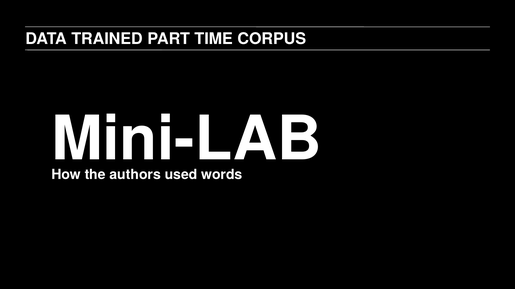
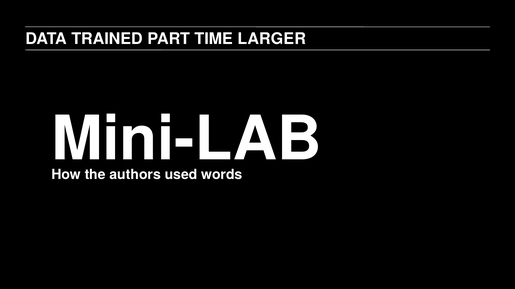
CORPUS: CORPUS -> LARGER
